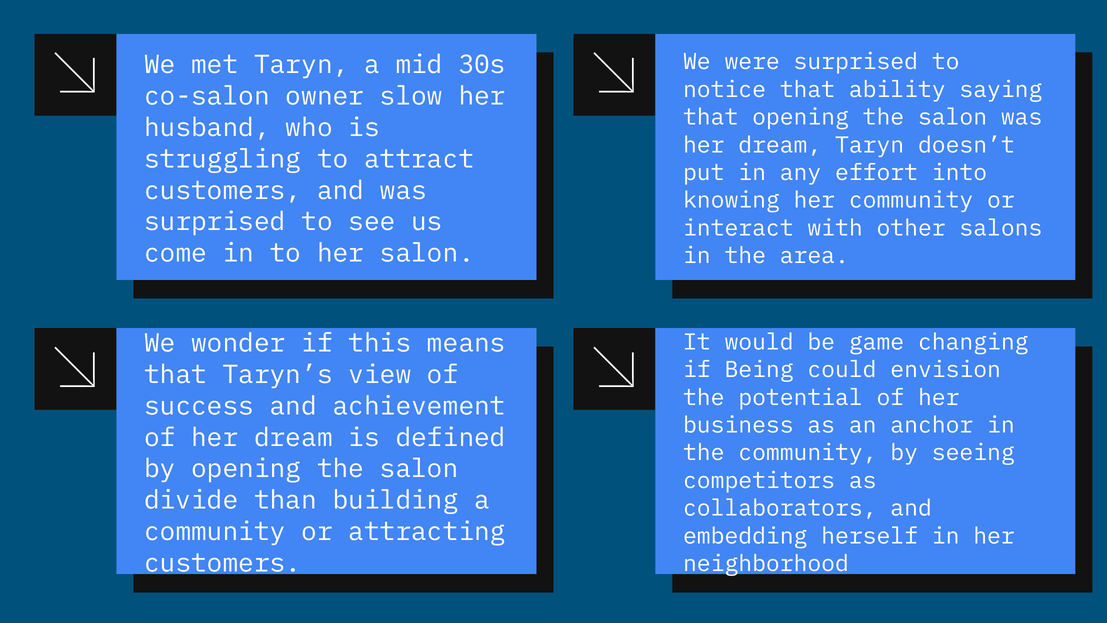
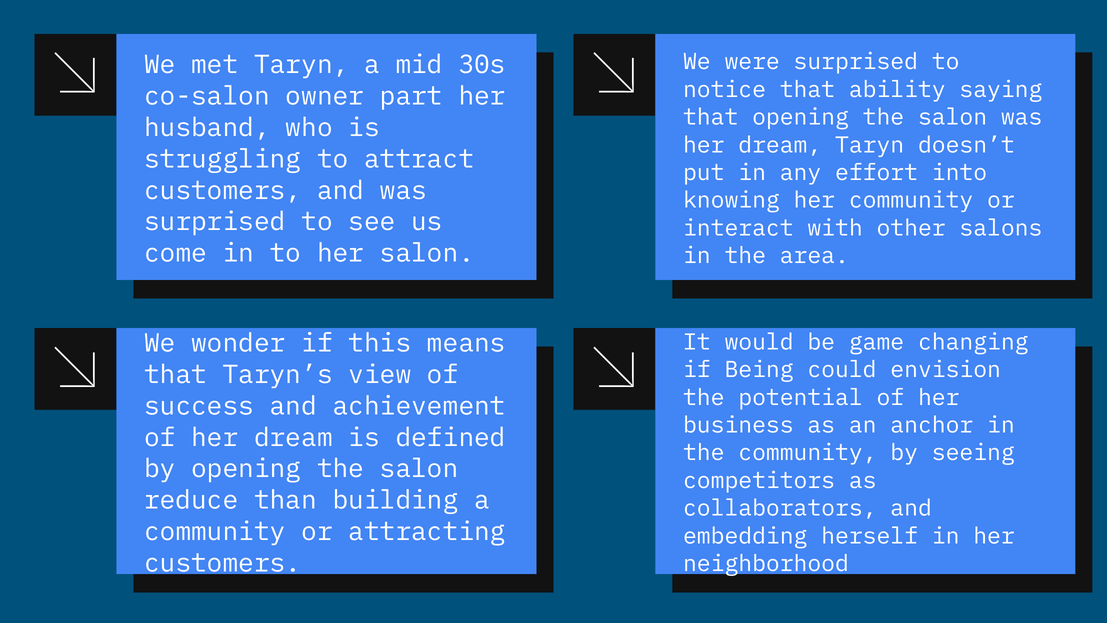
slow: slow -> part
divide: divide -> reduce
